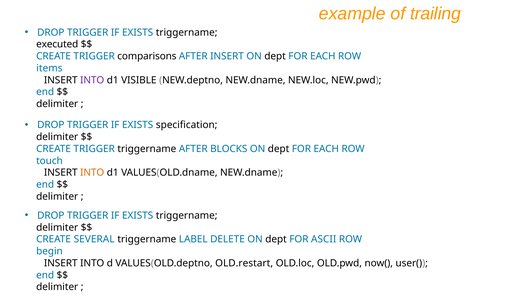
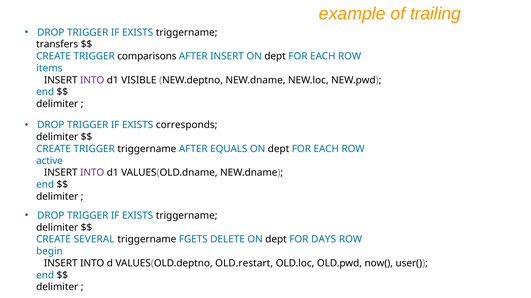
executed: executed -> transfers
specification: specification -> corresponds
BLOCKS: BLOCKS -> EQUALS
touch: touch -> active
INTO at (92, 173) colour: orange -> purple
LABEL: LABEL -> FGETS
ASCII: ASCII -> DAYS
